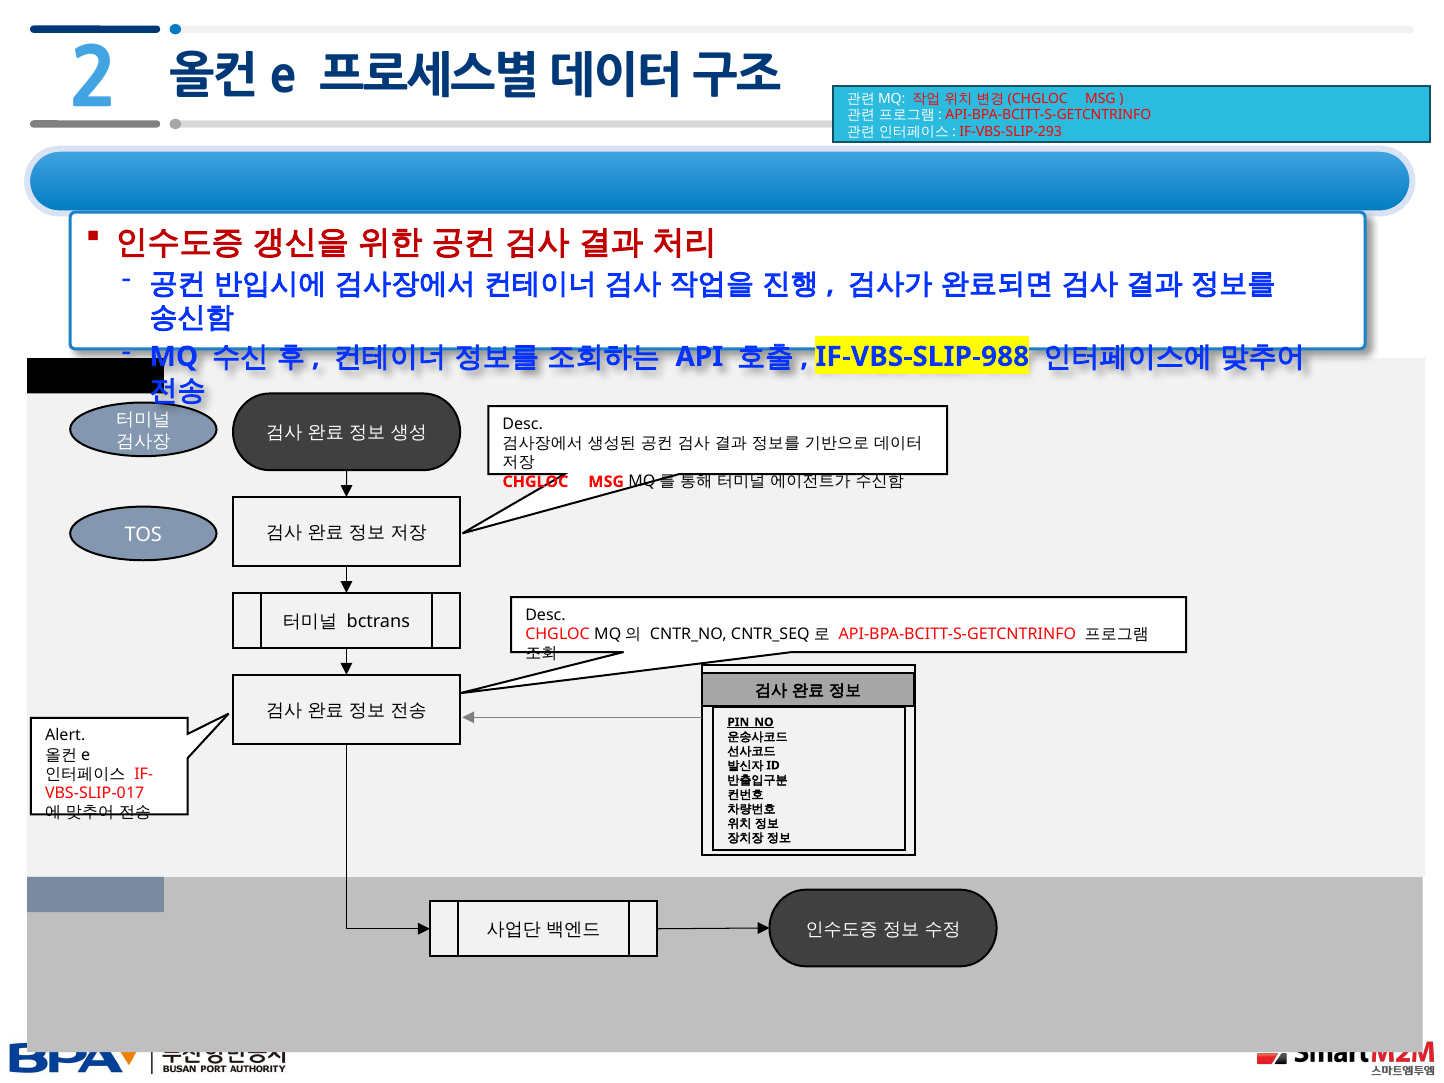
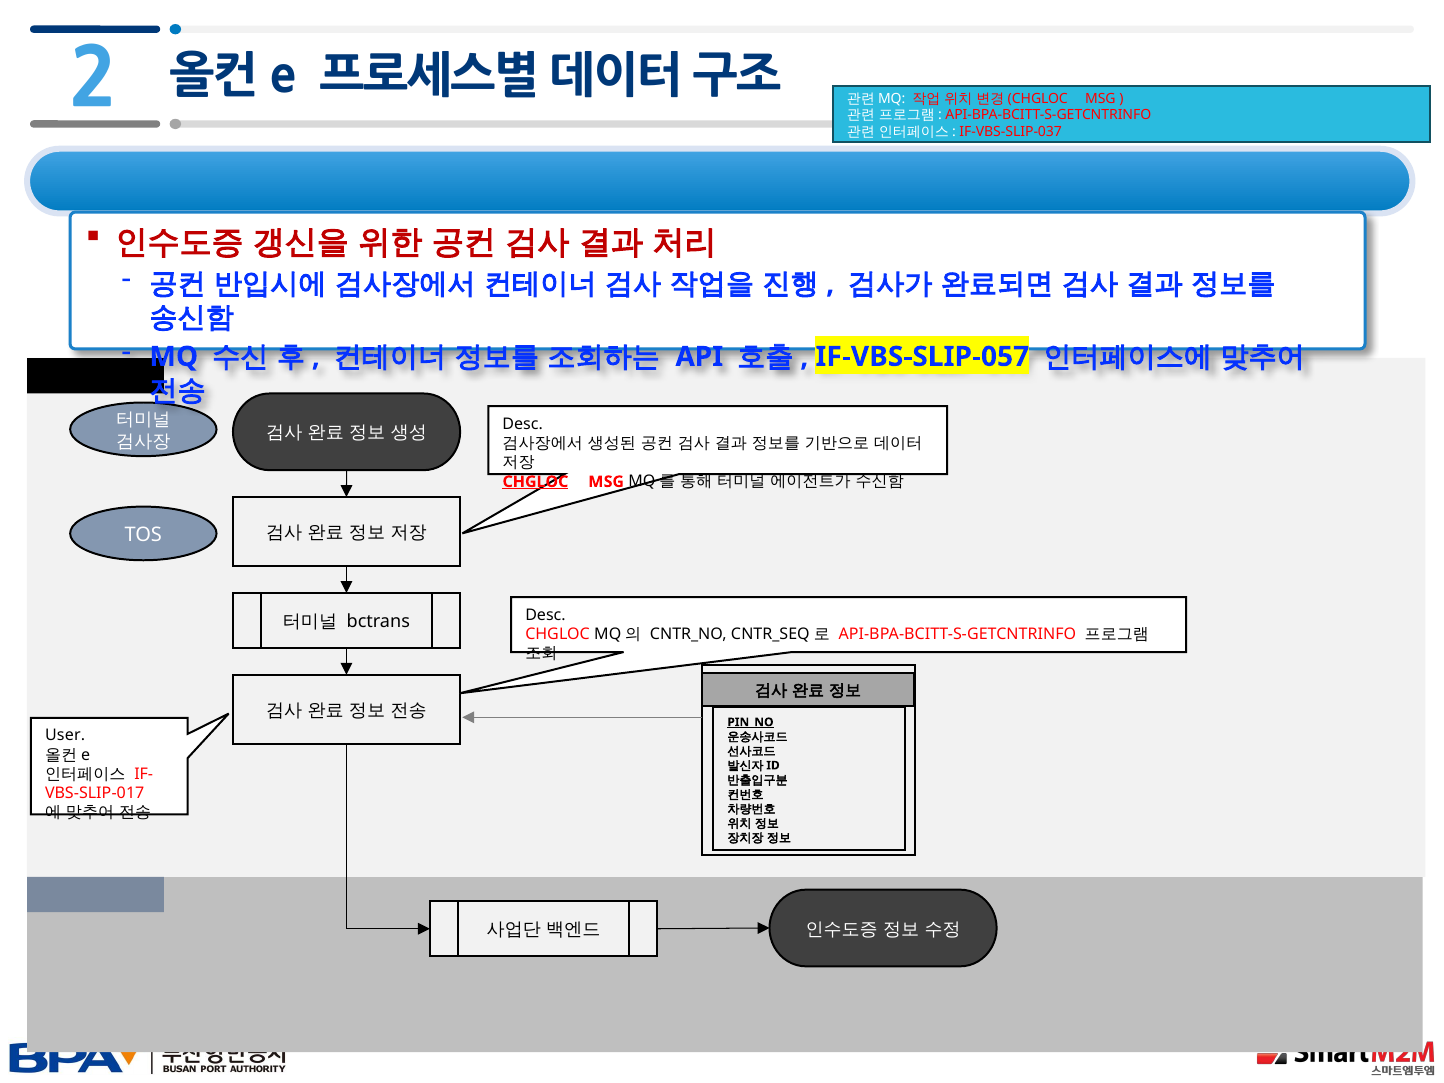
IF-VBS-SLIP-293: IF-VBS-SLIP-293 -> IF-VBS-SLIP-037
IF-VBS-SLIP-988: IF-VBS-SLIP-988 -> IF-VBS-SLIP-057
CHGLOC at (535, 482) underline: none -> present
Alert: Alert -> User
